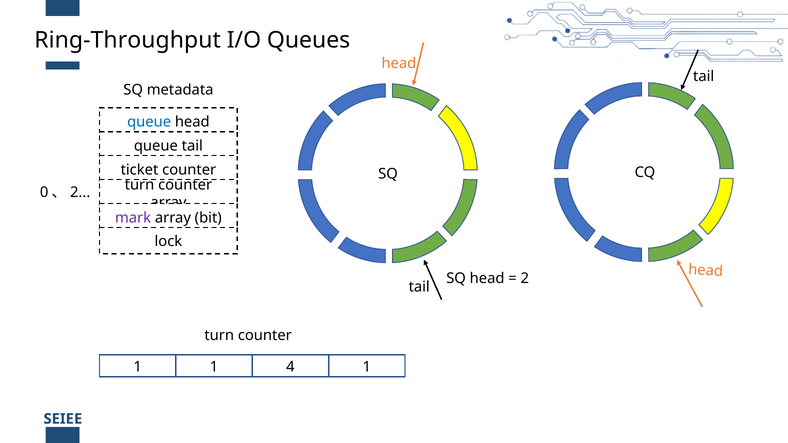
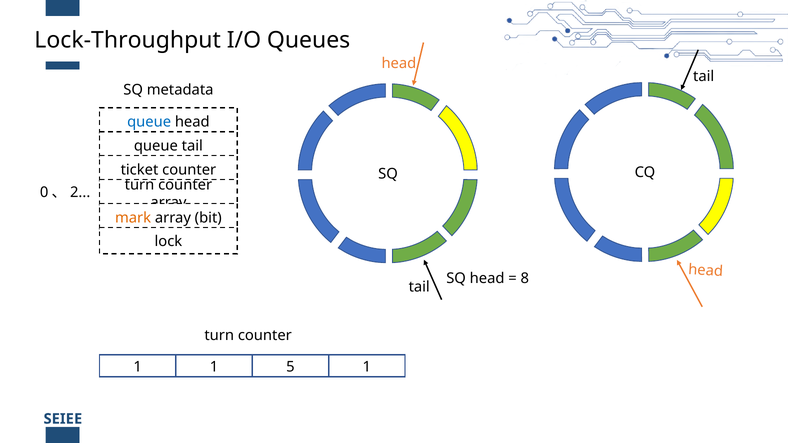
Ring-Throughput: Ring-Throughput -> Lock-Throughput
mark colour: purple -> orange
2: 2 -> 8
4: 4 -> 5
